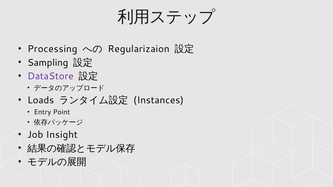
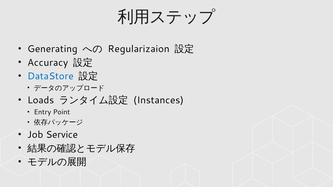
Processing: Processing -> Generating
Sampling: Sampling -> Accuracy
DataStore colour: purple -> blue
Insight: Insight -> Service
